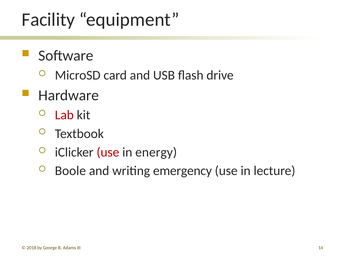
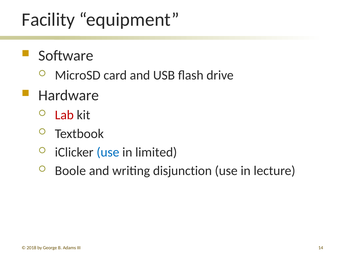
use at (108, 153) colour: red -> blue
energy: energy -> limited
emergency: emergency -> disjunction
